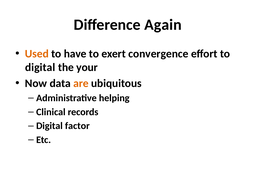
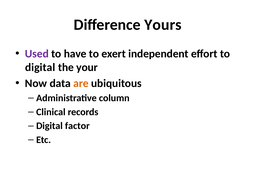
Again: Again -> Yours
Used colour: orange -> purple
convergence: convergence -> independent
helping: helping -> column
